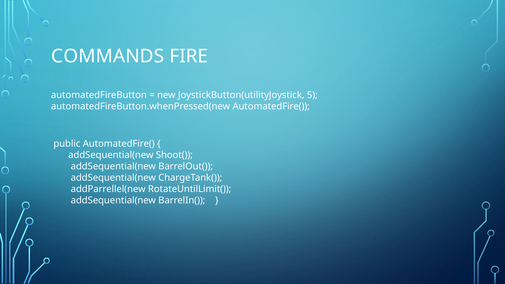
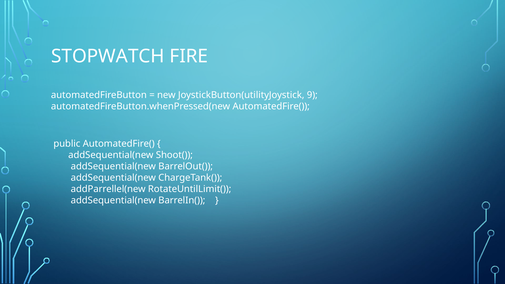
COMMANDS: COMMANDS -> STOPWATCH
5: 5 -> 9
